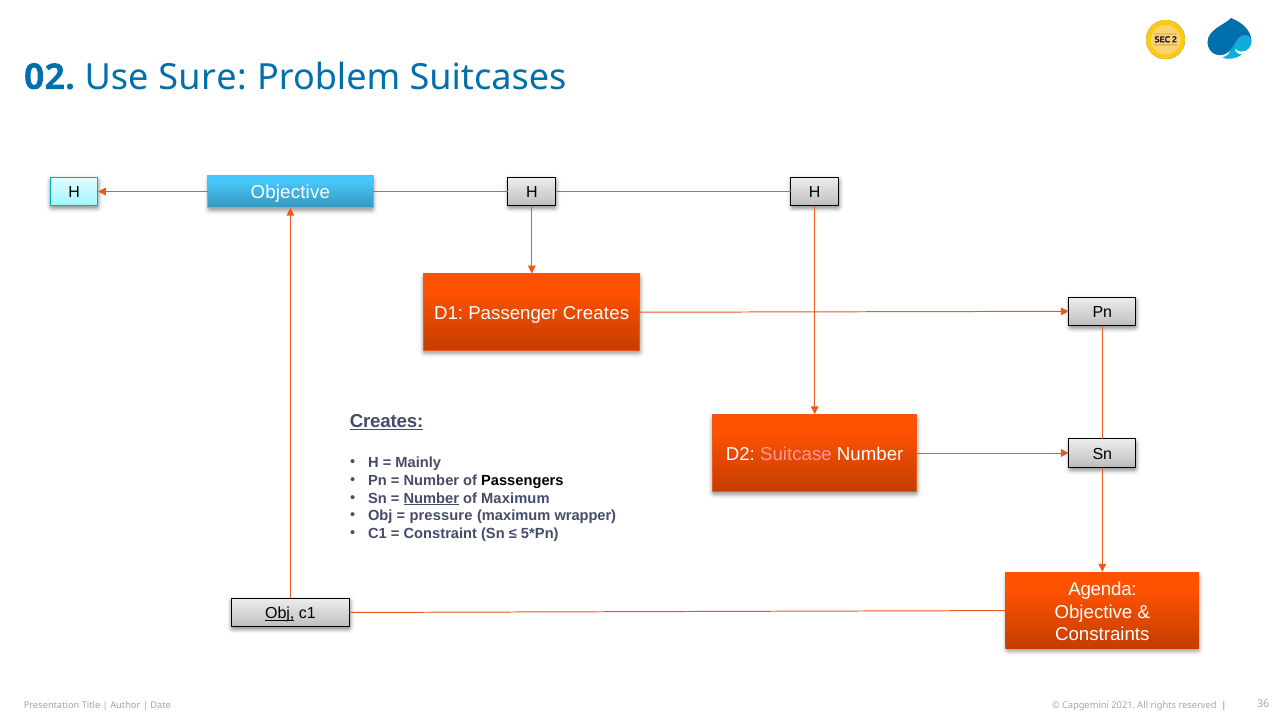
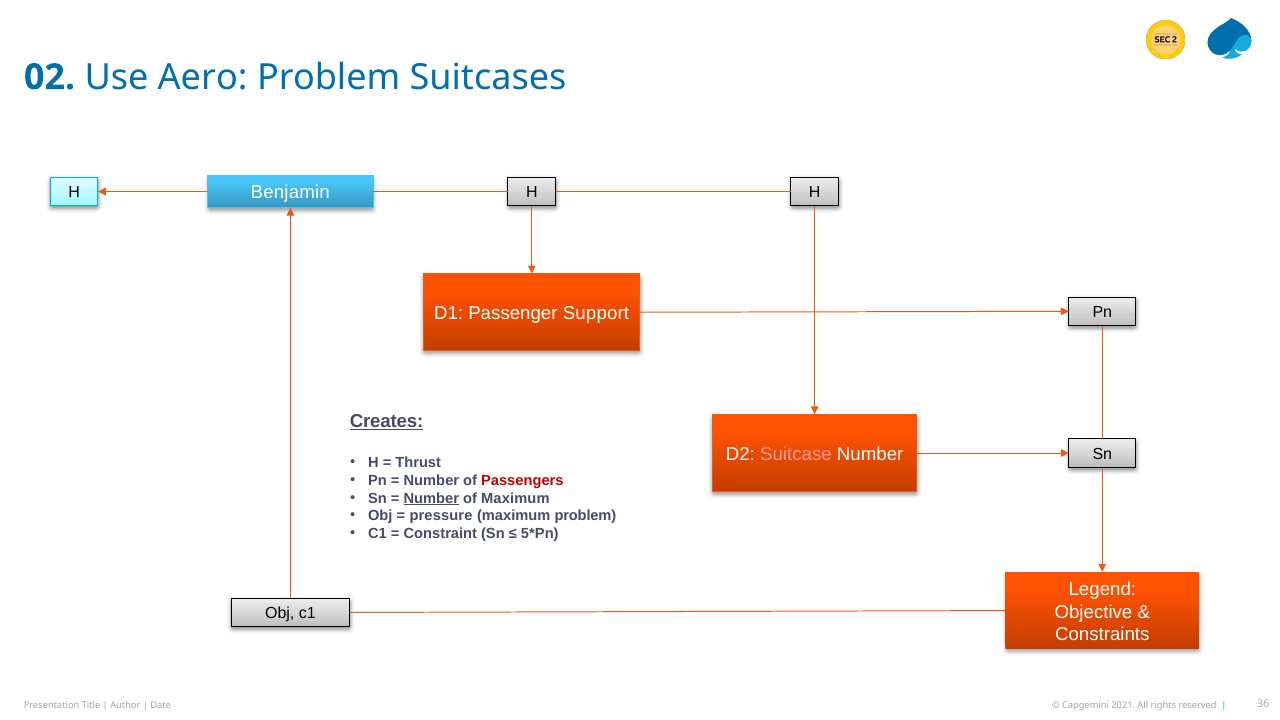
Sure: Sure -> Aero
Objective at (290, 193): Objective -> Benjamin
Passenger Creates: Creates -> Support
Mainly: Mainly -> Thrust
Passengers colour: black -> red
maximum wrapper: wrapper -> problem
Agenda: Agenda -> Legend
Obj at (280, 614) underline: present -> none
